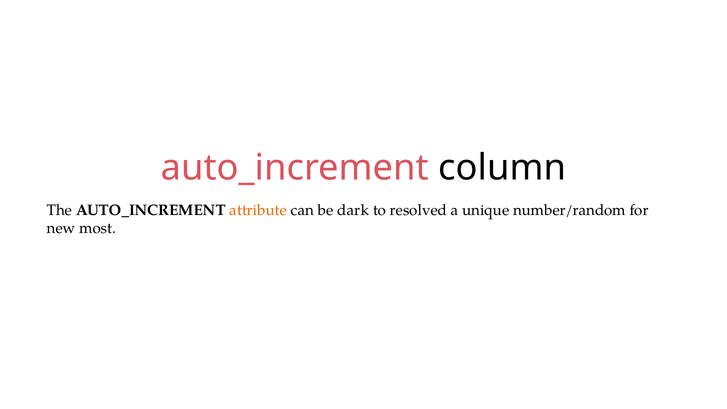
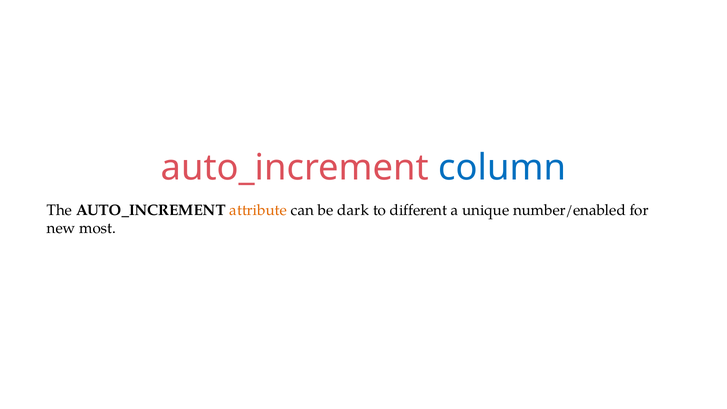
column colour: black -> blue
resolved: resolved -> different
number/random: number/random -> number/enabled
